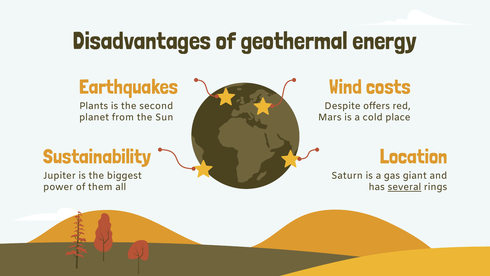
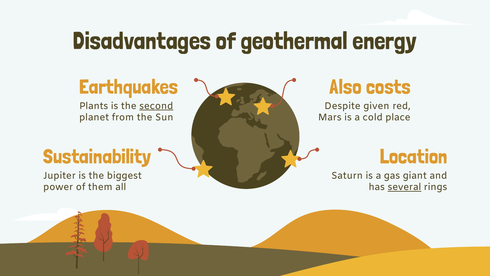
Wind: Wind -> Also
second underline: none -> present
offers: offers -> given
